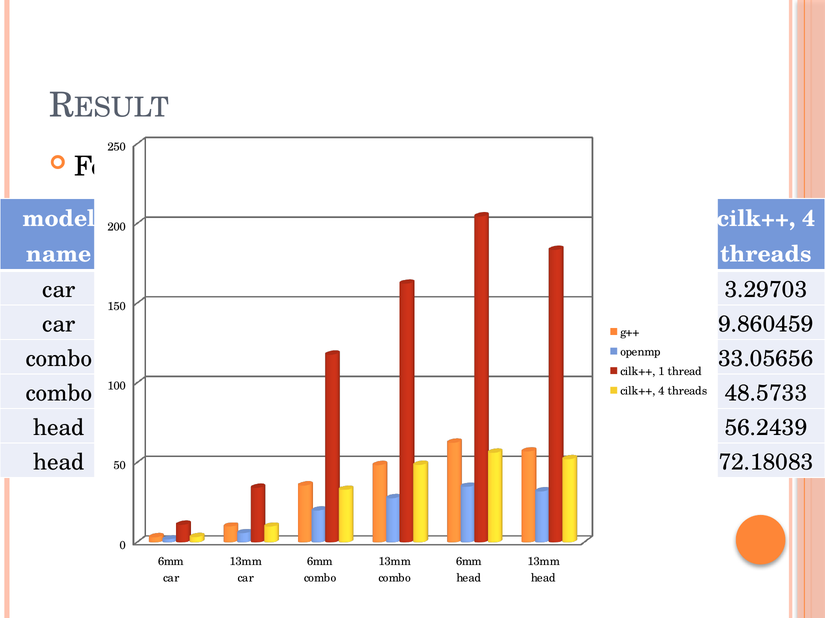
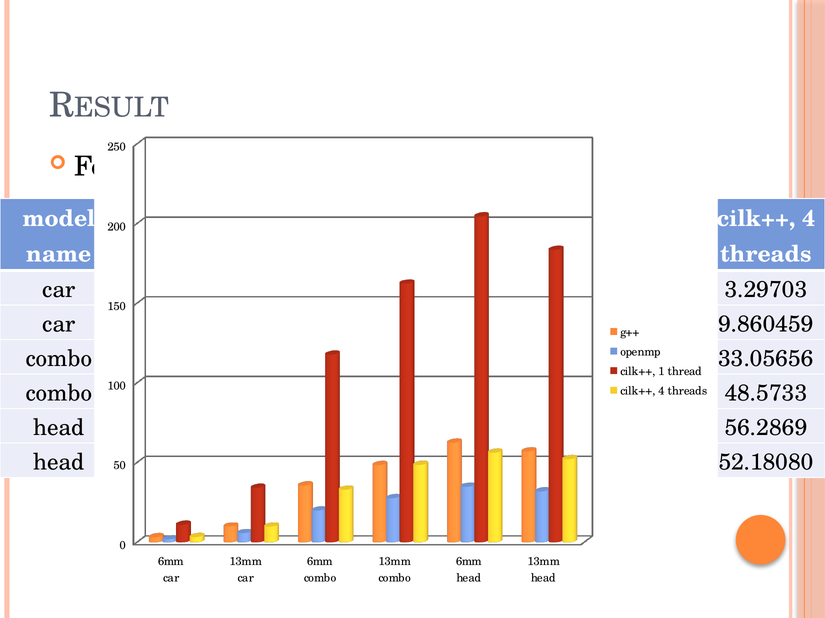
56.2439: 56.2439 -> 56.2869
72.18083: 72.18083 -> 52.18080
